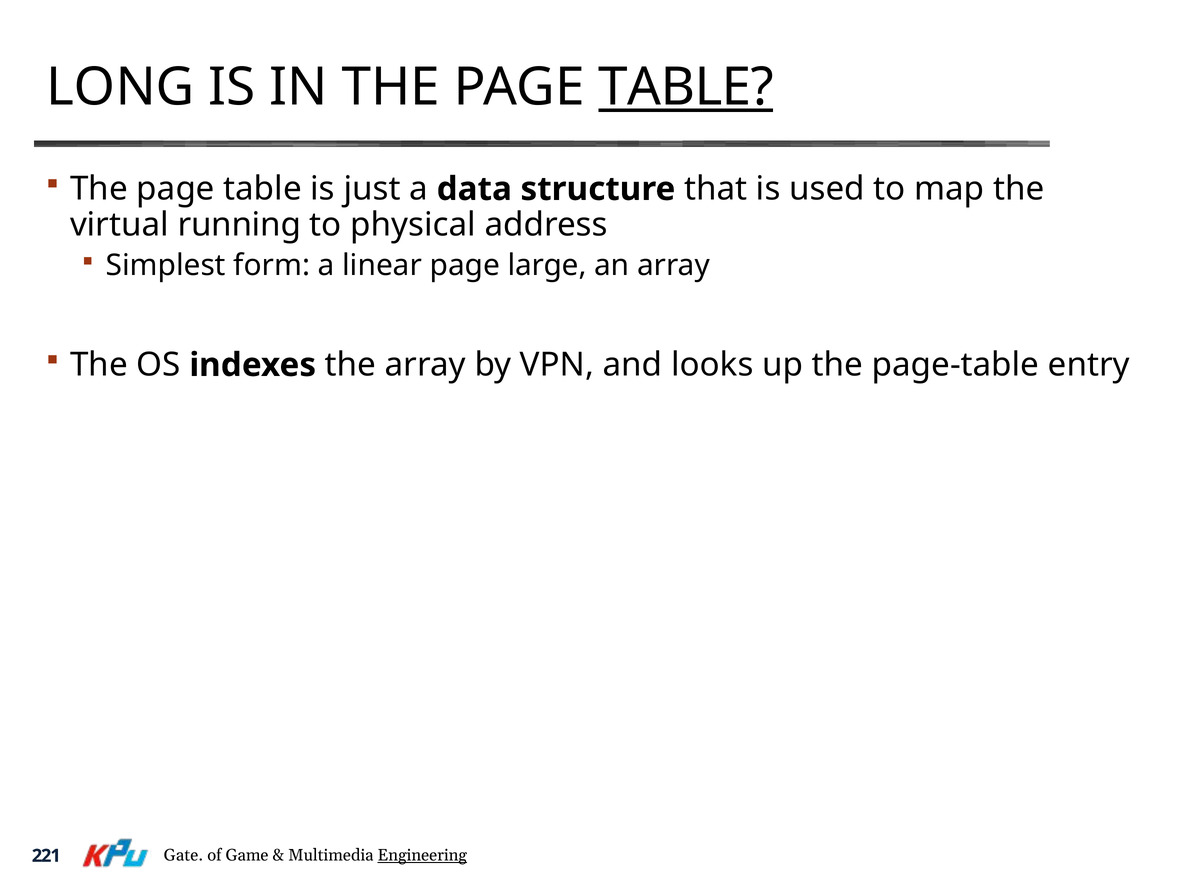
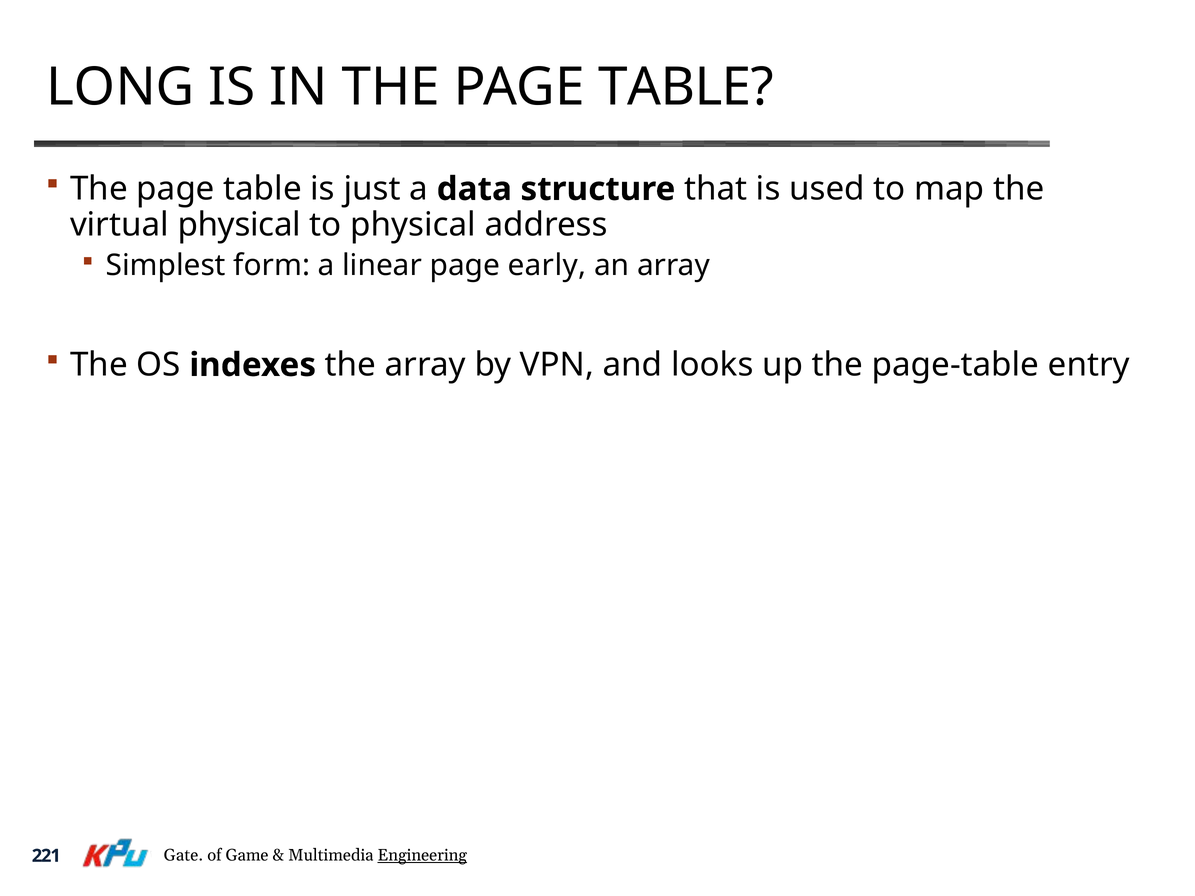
TABLE at (686, 87) underline: present -> none
virtual running: running -> physical
large: large -> early
